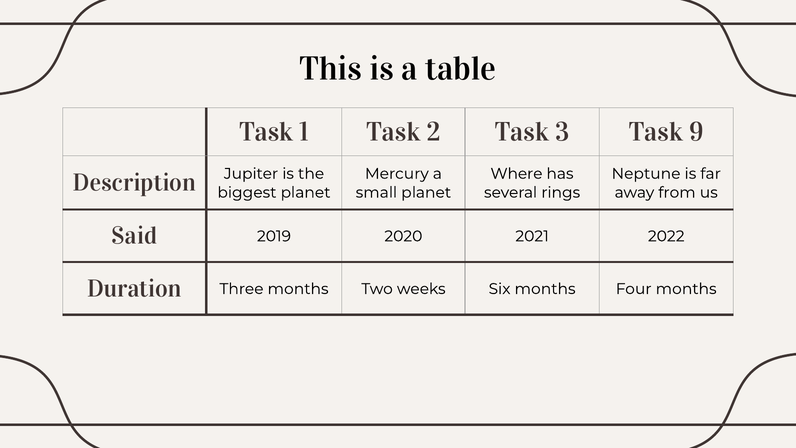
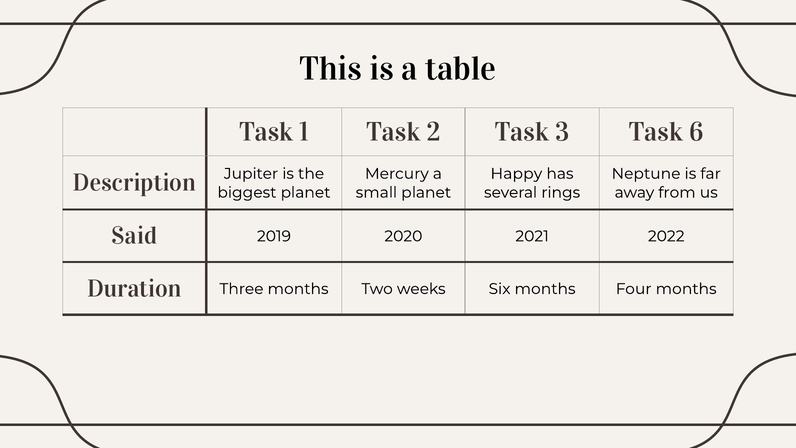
9: 9 -> 6
Where: Where -> Happy
